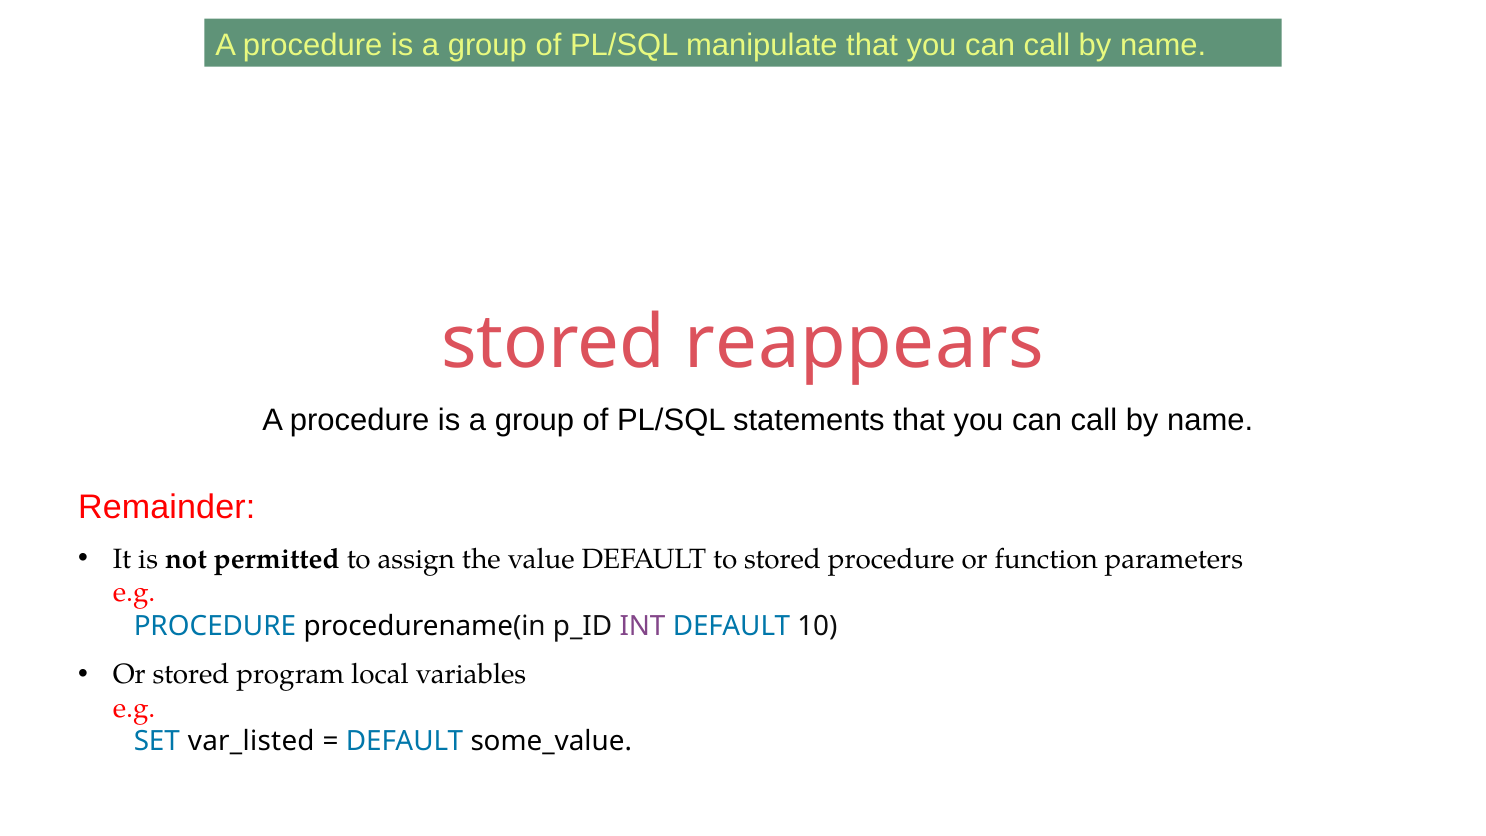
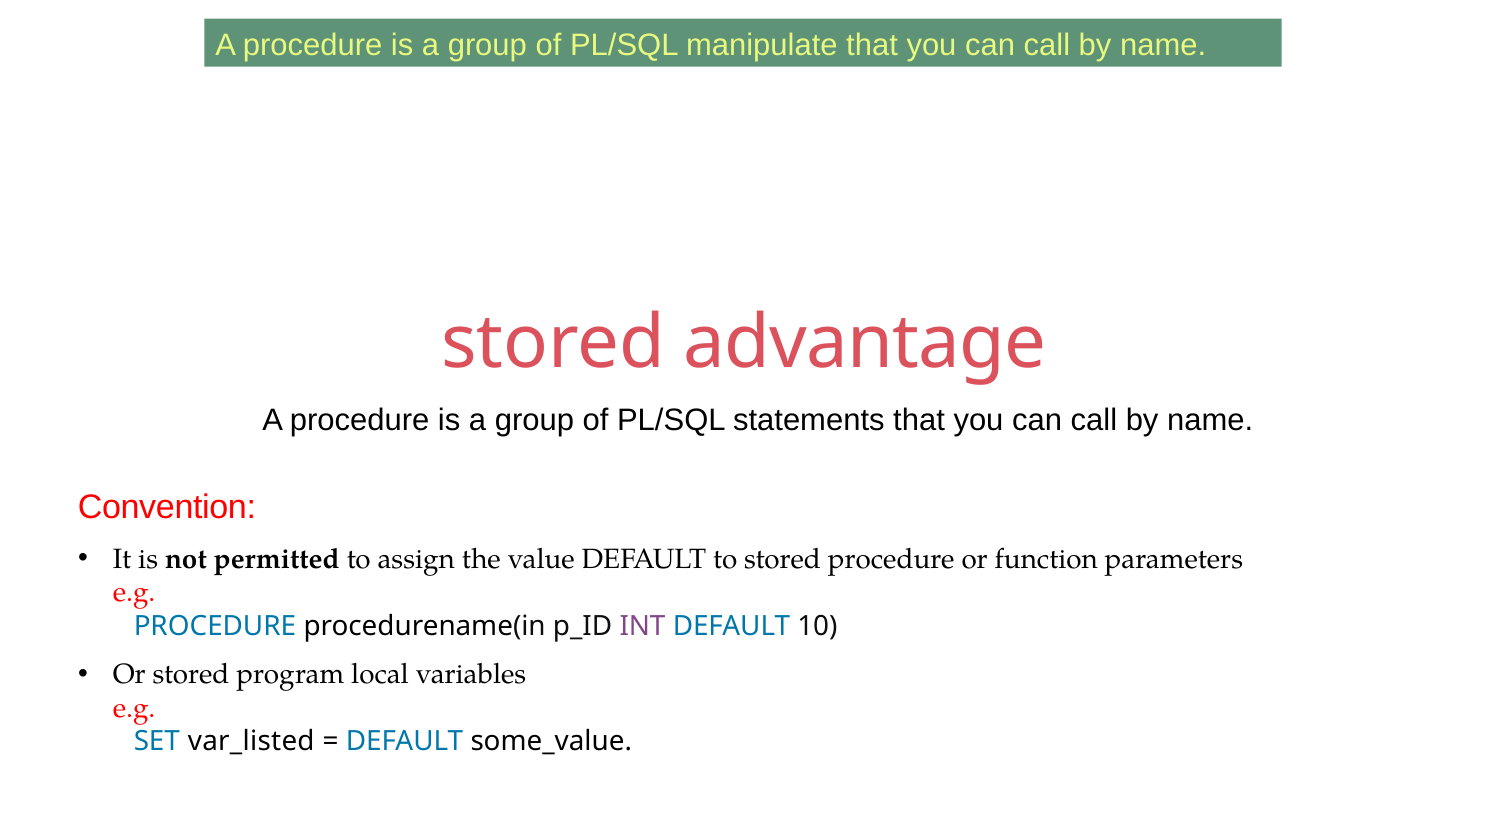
reappears: reappears -> advantage
Remainder: Remainder -> Convention
